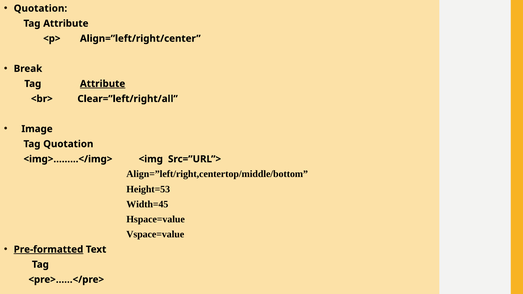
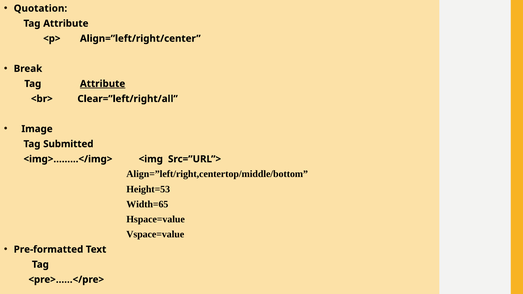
Tag Quotation: Quotation -> Submitted
Width=45: Width=45 -> Width=65
Pre-formatted underline: present -> none
